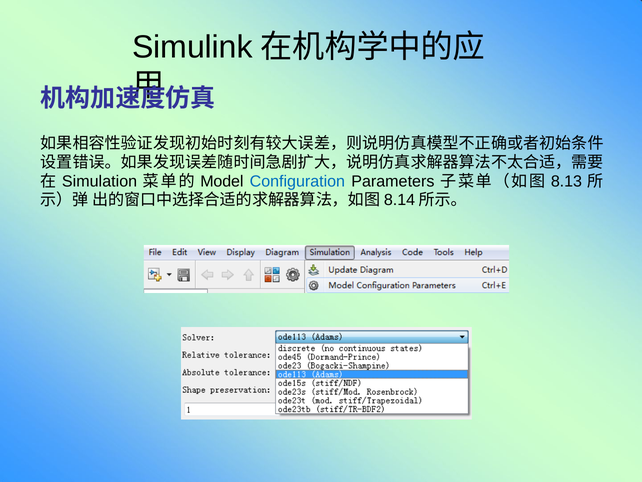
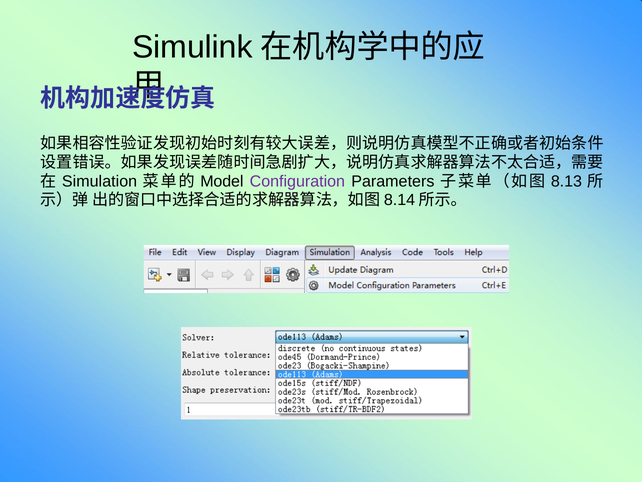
Configuration colour: blue -> purple
